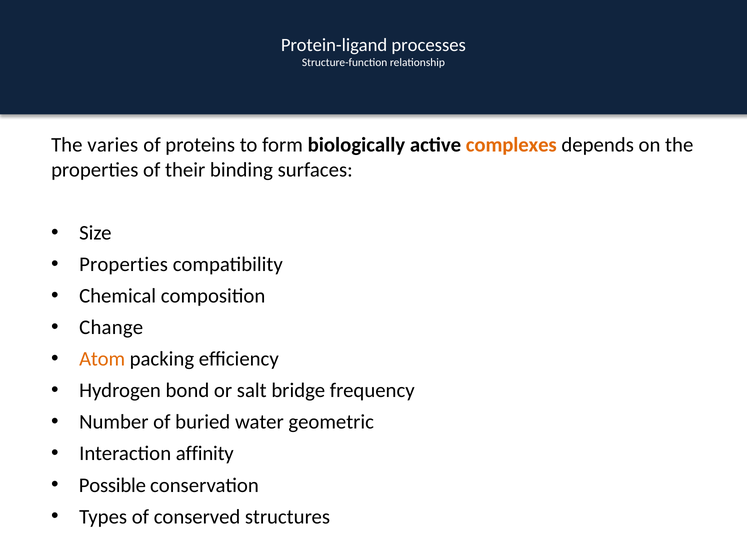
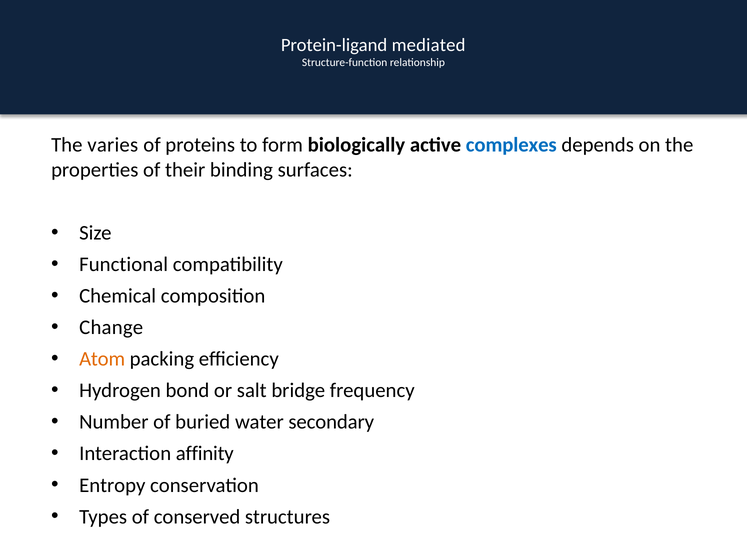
processes: processes -> mediated
complexes colour: orange -> blue
Properties at (124, 265): Properties -> Functional
geometric: geometric -> secondary
Possible: Possible -> Entropy
